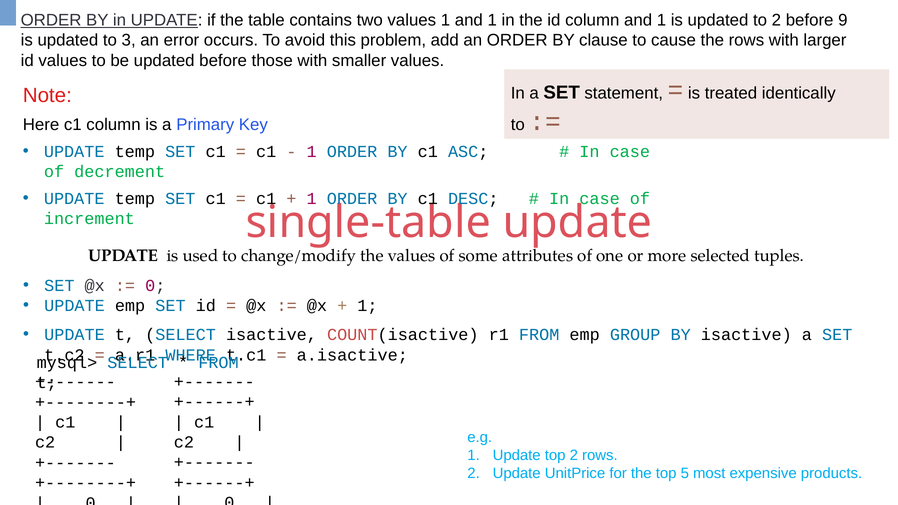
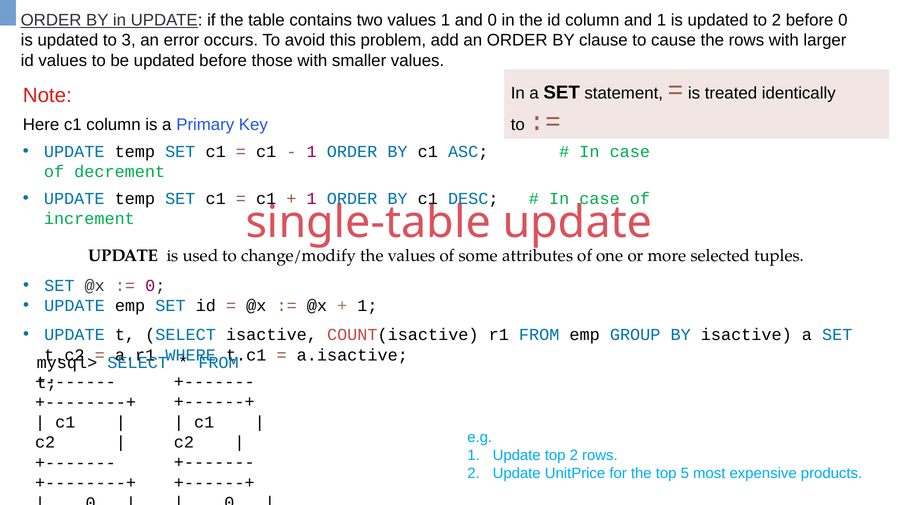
1 and 1: 1 -> 0
before 9: 9 -> 0
